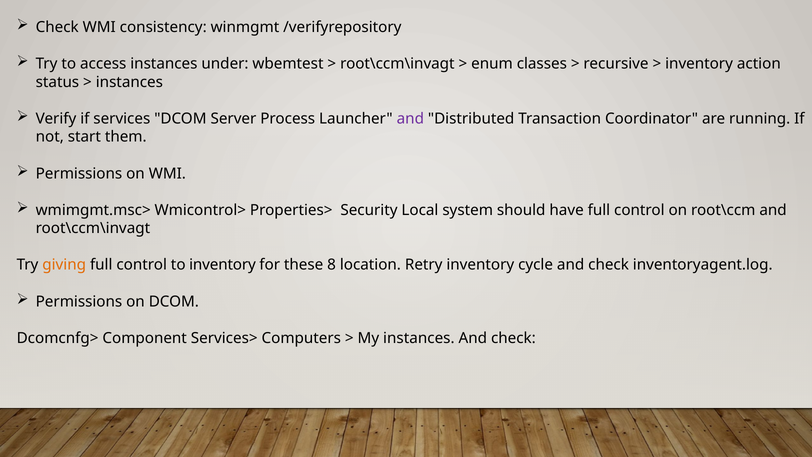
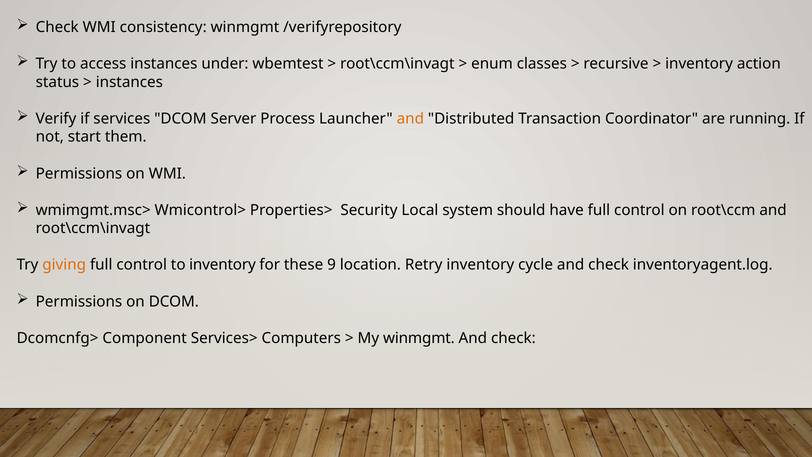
and at (410, 119) colour: purple -> orange
8: 8 -> 9
My instances: instances -> winmgmt
